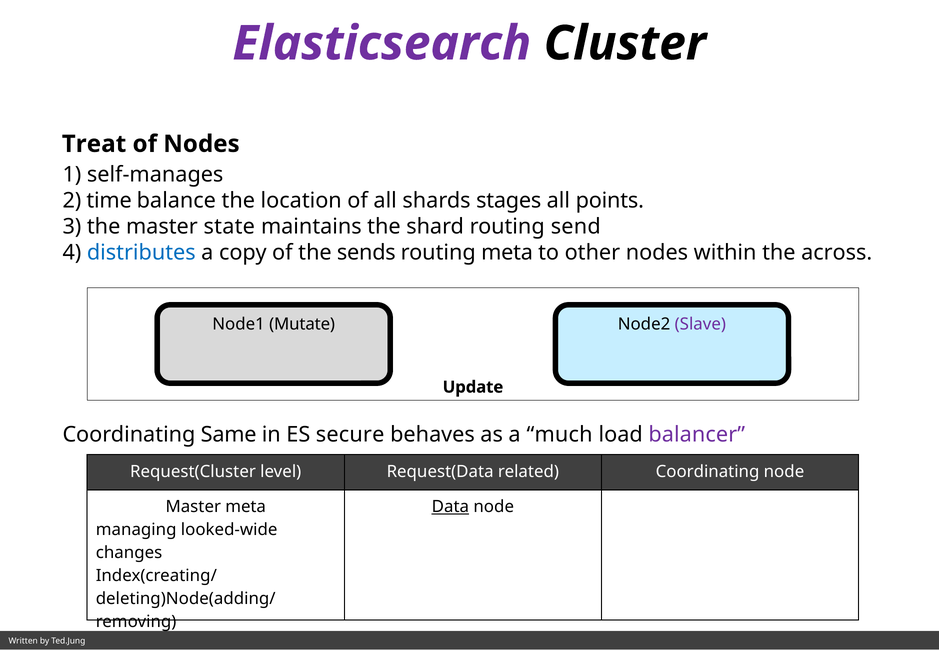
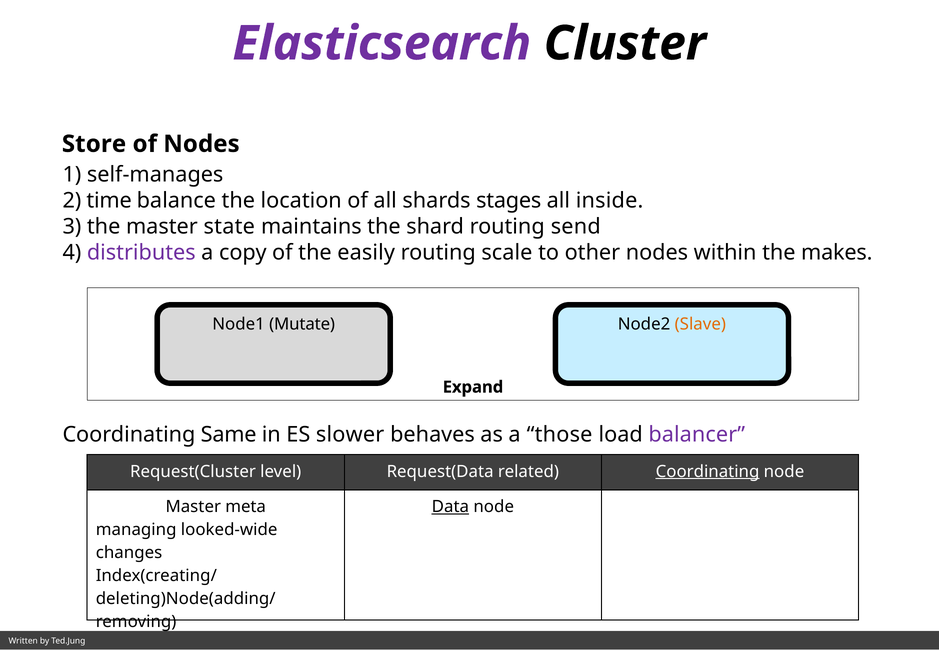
Treat: Treat -> Store
points: points -> inside
distributes colour: blue -> purple
sends: sends -> easily
routing meta: meta -> scale
across: across -> makes
Slave colour: purple -> orange
Update: Update -> Expand
secure: secure -> slower
much: much -> those
Coordinating at (708, 472) underline: none -> present
